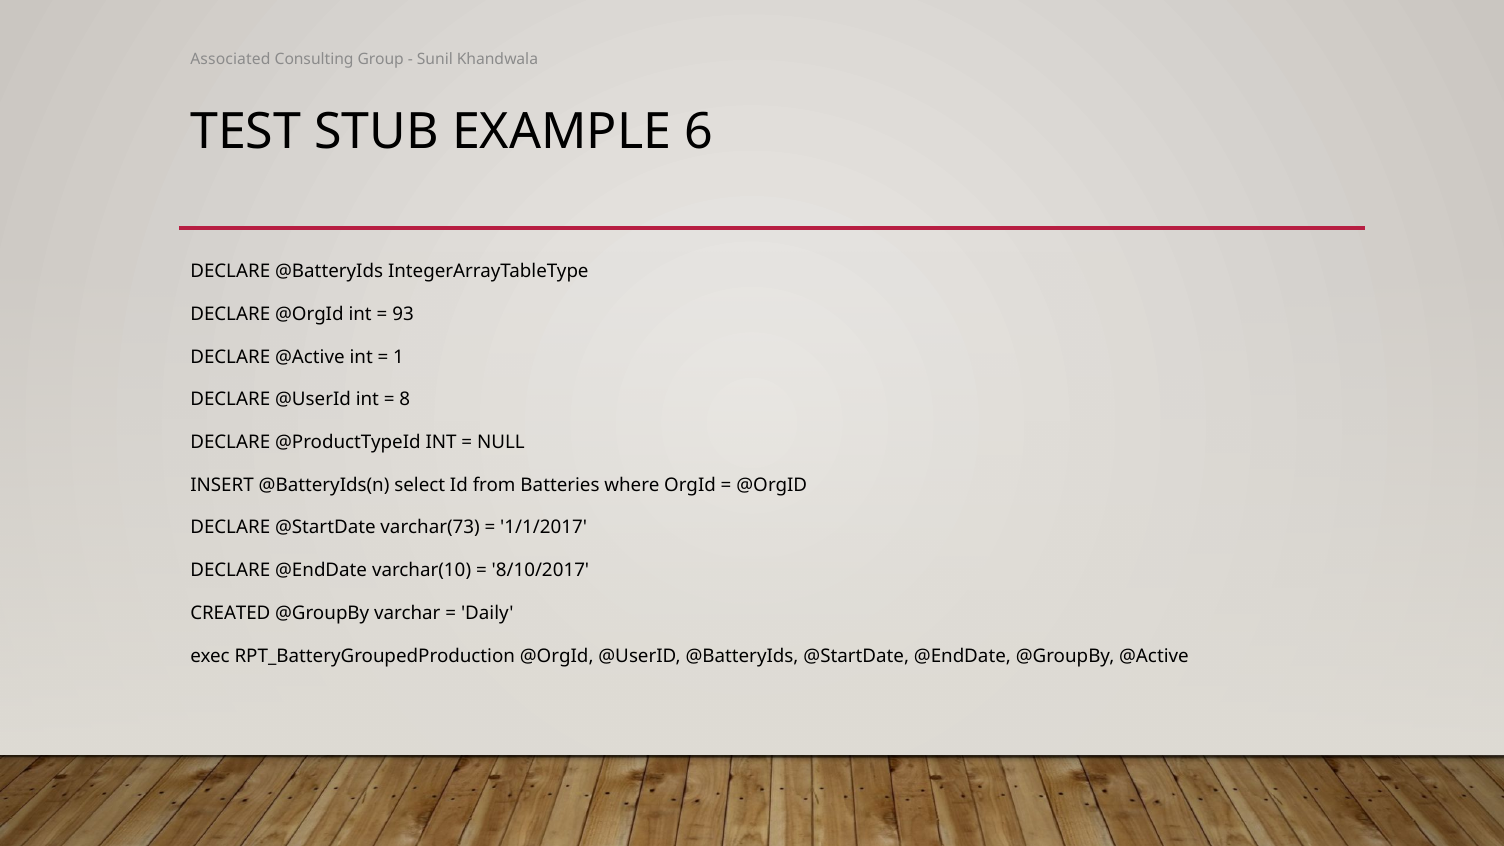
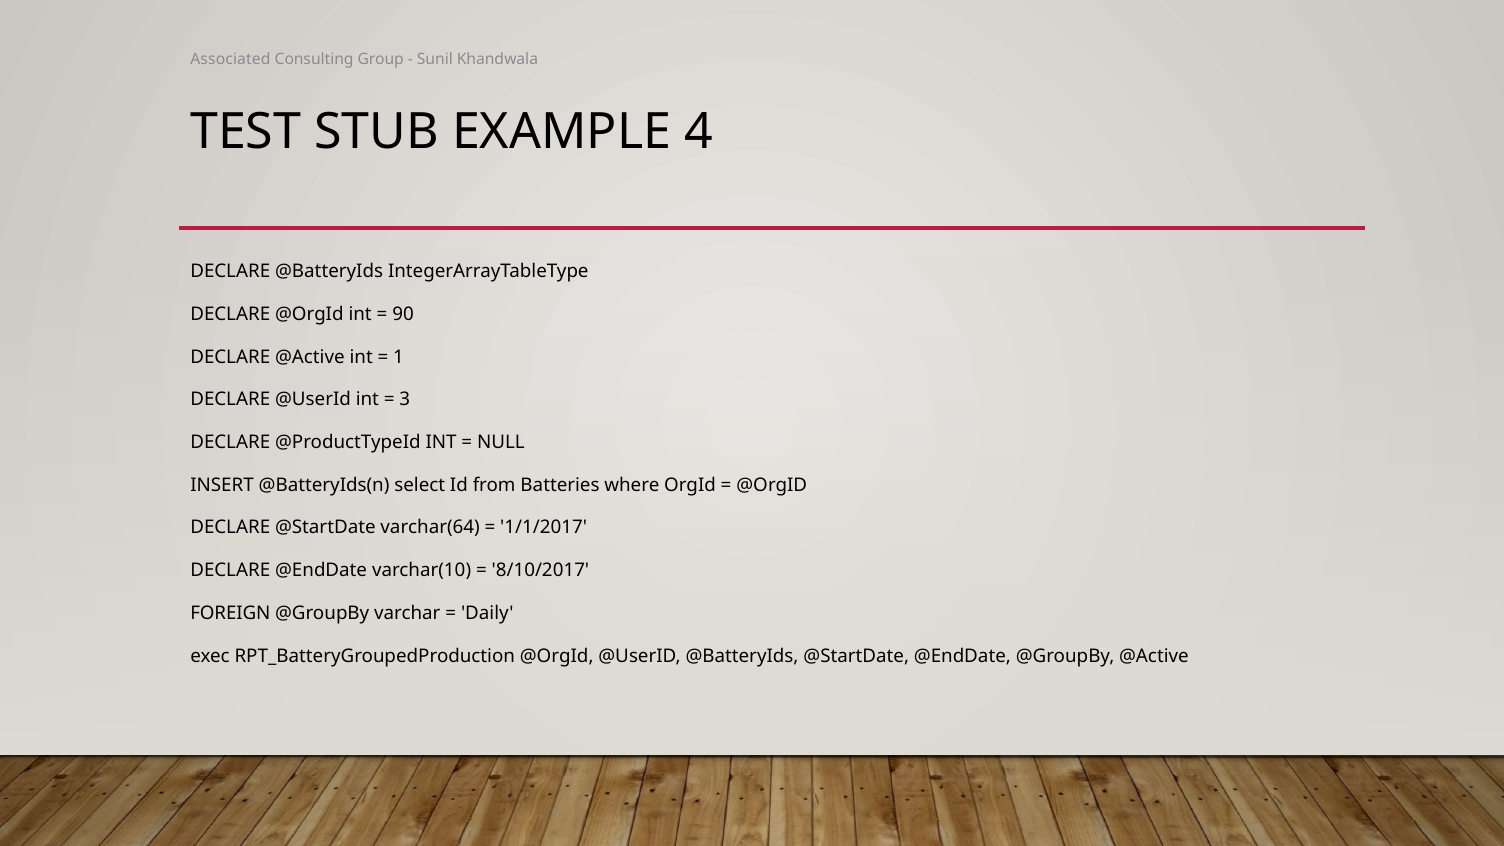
6: 6 -> 4
93: 93 -> 90
8: 8 -> 3
varchar(73: varchar(73 -> varchar(64
CREATED: CREATED -> FOREIGN
